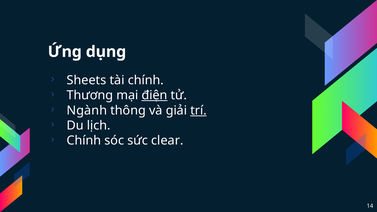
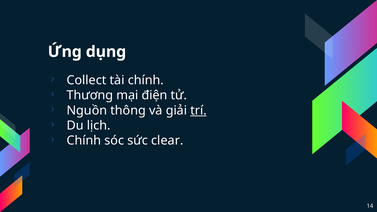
Sheets: Sheets -> Collect
điện underline: present -> none
Ngành: Ngành -> Nguồn
